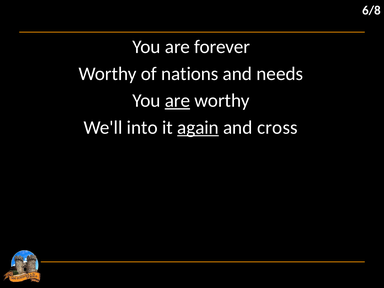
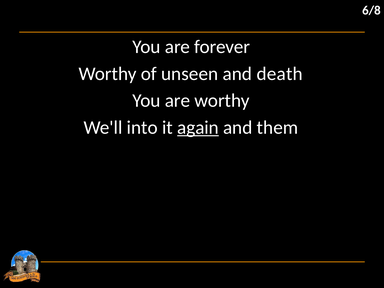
nations: nations -> unseen
needs: needs -> death
are at (177, 101) underline: present -> none
cross: cross -> them
